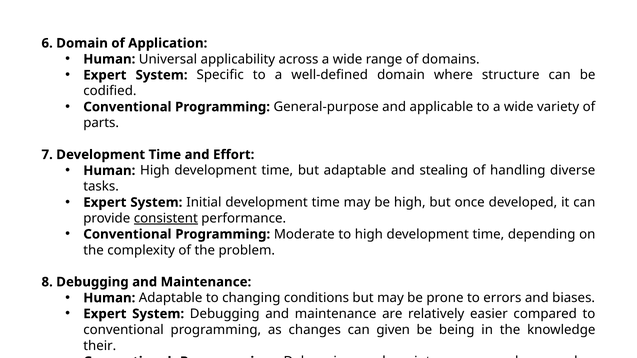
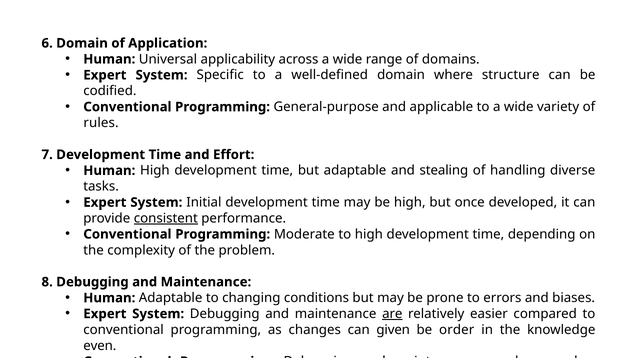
parts: parts -> rules
are underline: none -> present
being: being -> order
their: their -> even
